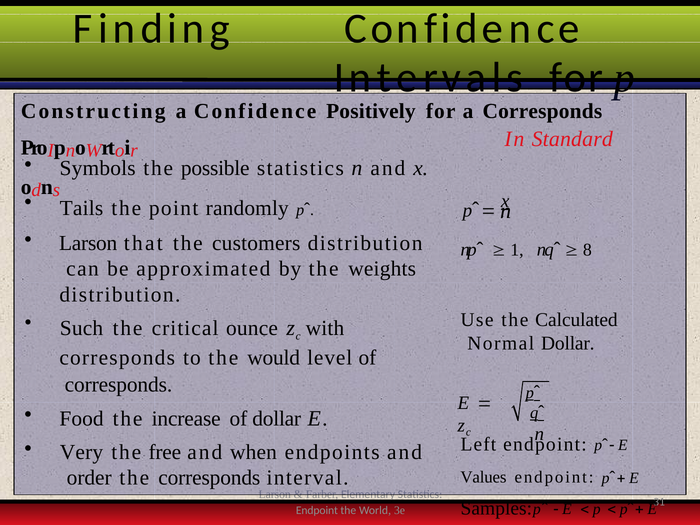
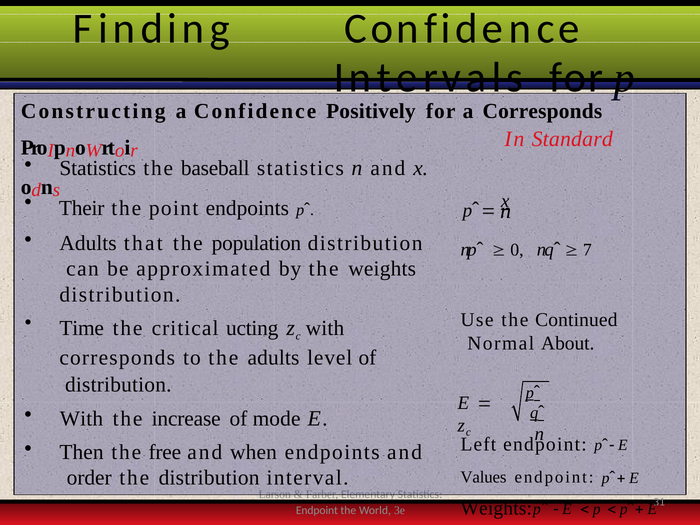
Symbols at (98, 168): Symbols -> Statistics
possible: possible -> baseball
Tails: Tails -> Their
point randomly: randomly -> endpoints
Larson at (88, 243): Larson -> Adults
customers: customers -> population
1: 1 -> 0
8: 8 -> 7
Calculated: Calculated -> Continued
Such: Such -> Time
ounce: ounce -> ucting
Normal Dollar: Dollar -> About
the would: would -> adults
corresponds at (118, 385): corresponds -> distribution
Food at (82, 418): Food -> With
of dollar: dollar -> mode
Very: Very -> Then
the corresponds: corresponds -> distribution
Samples at (496, 508): Samples -> Weights
